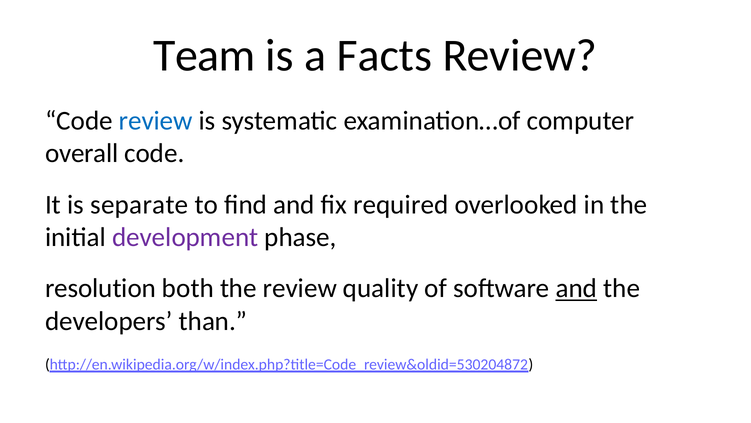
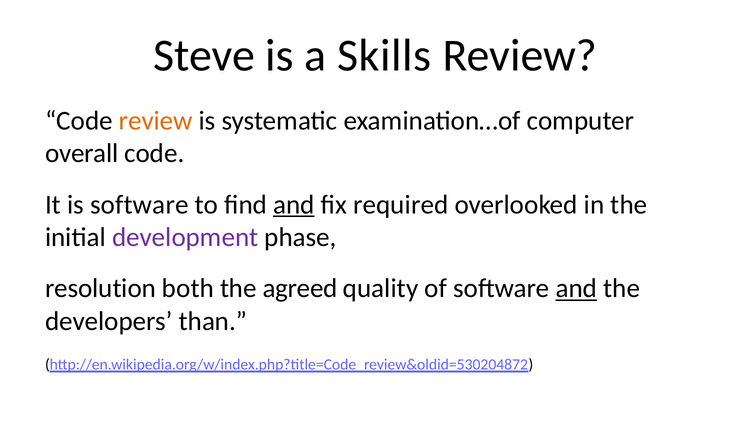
Team: Team -> Steve
Facts: Facts -> Skills
review at (156, 120) colour: blue -> orange
is separate: separate -> software
and at (294, 204) underline: none -> present
the review: review -> agreed
